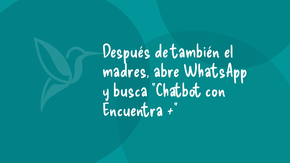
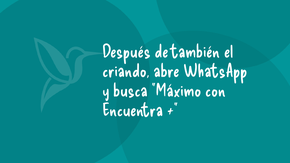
madres: madres -> criando
Chatbot: Chatbot -> Máximo
